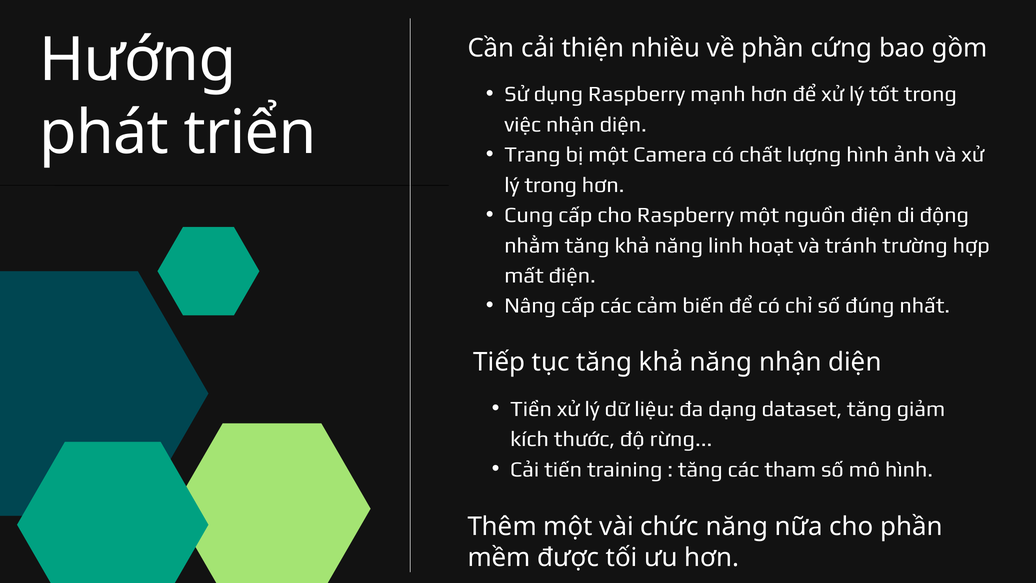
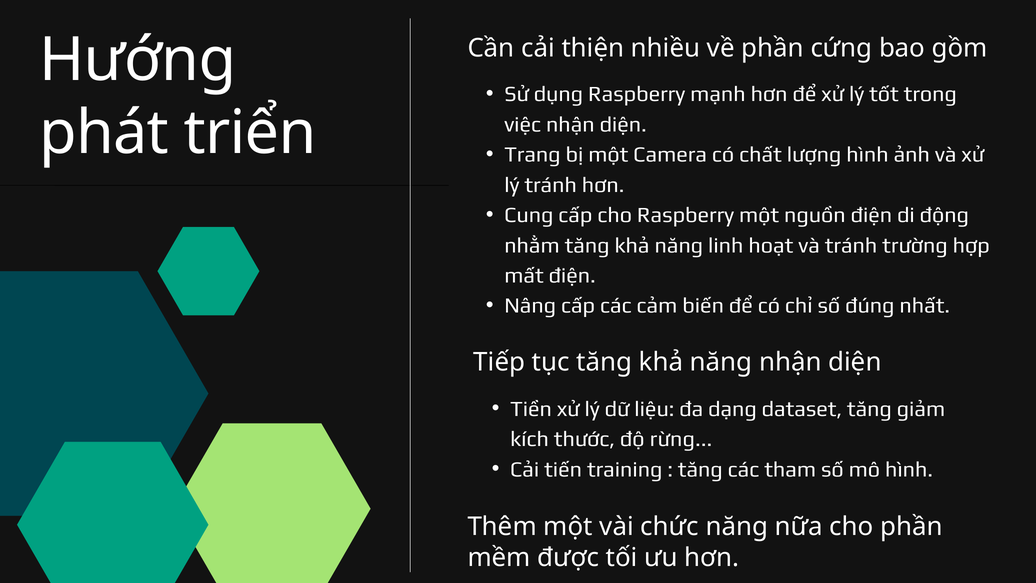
lý trong: trong -> tránh
